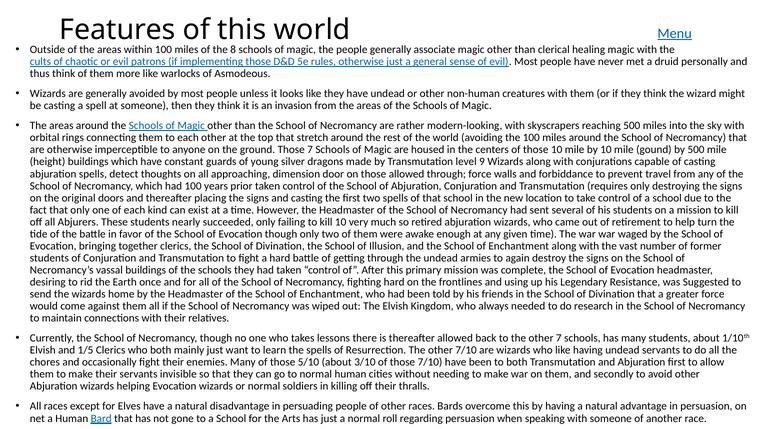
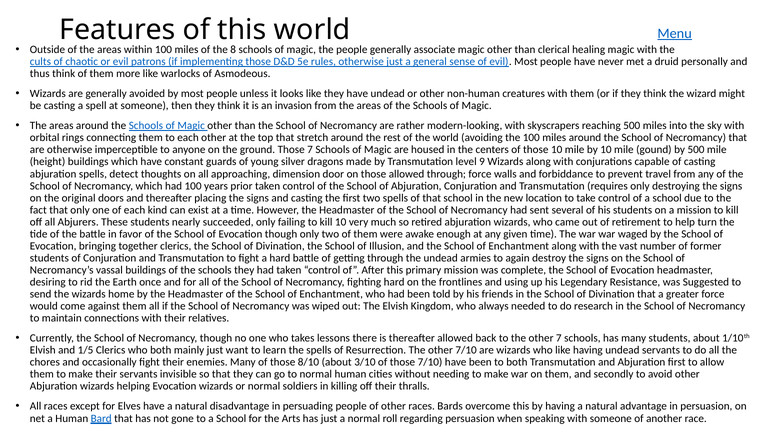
5/10: 5/10 -> 8/10
